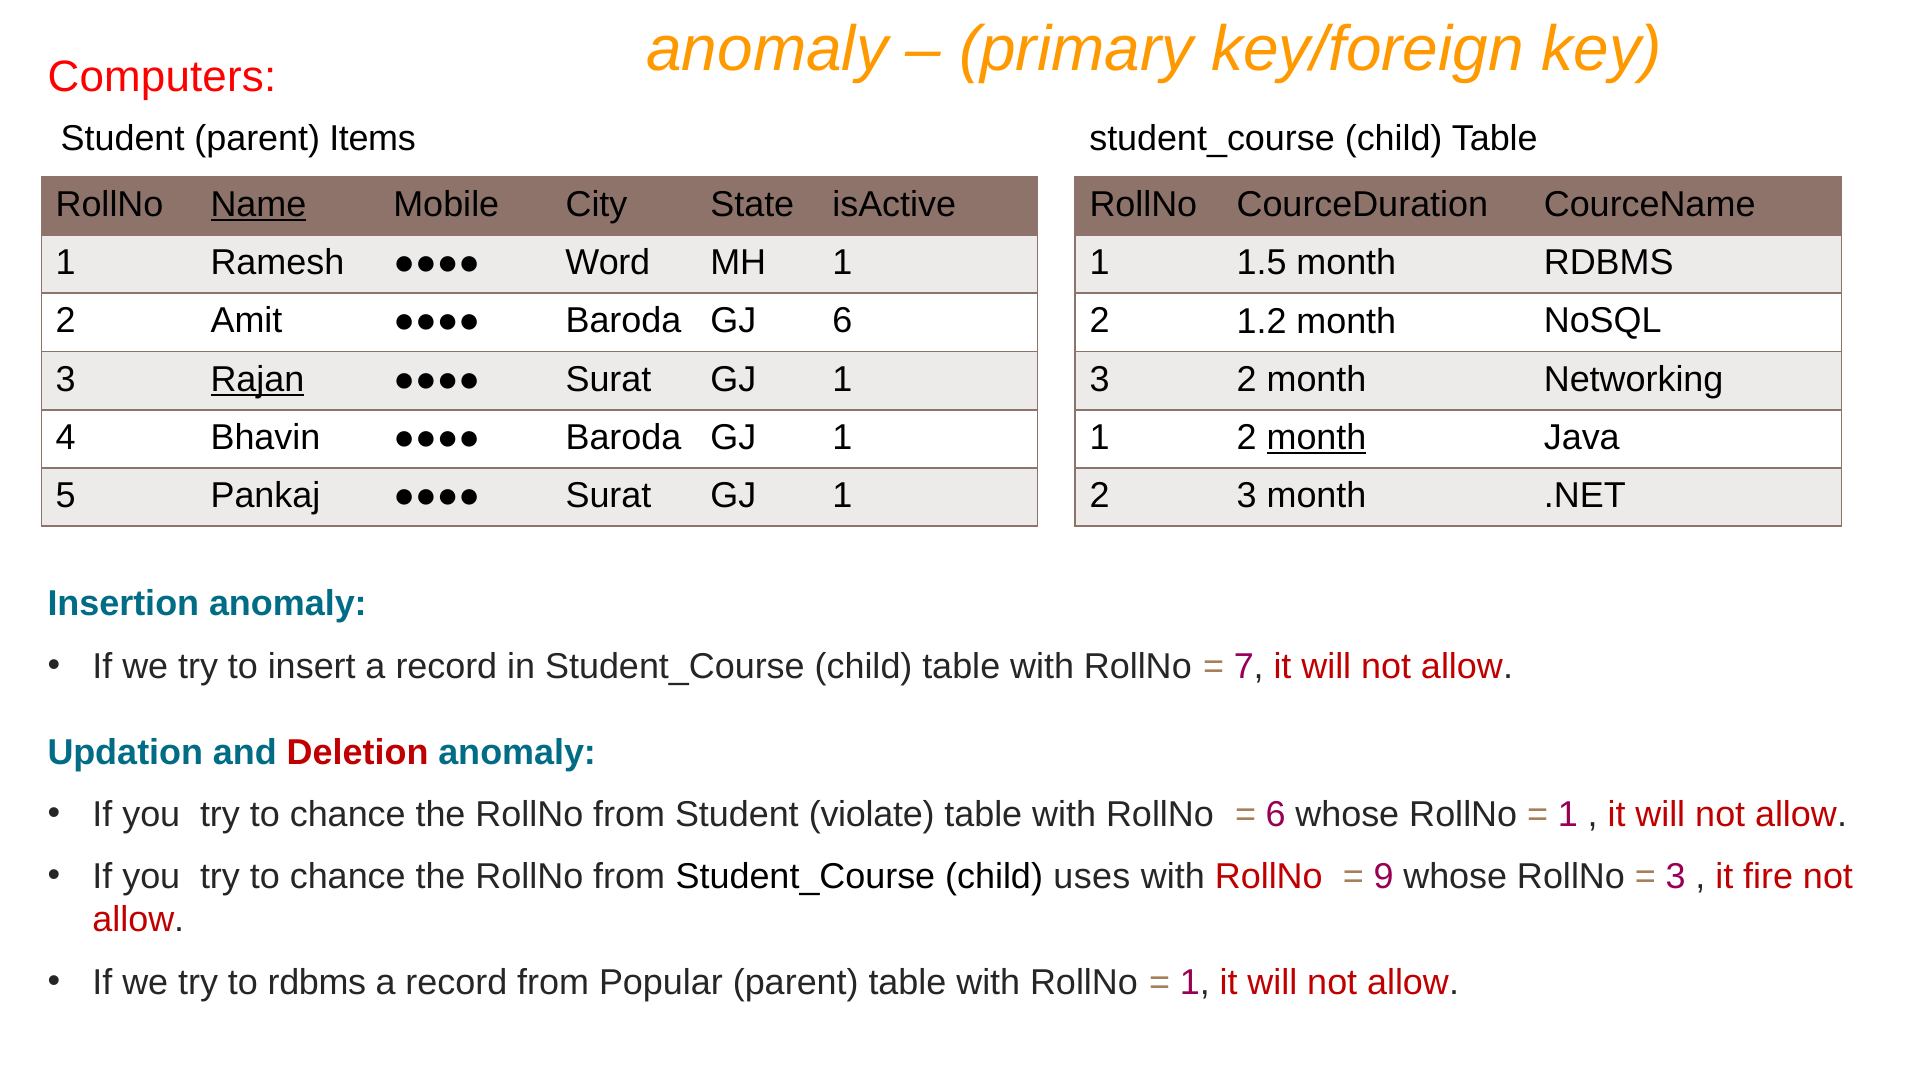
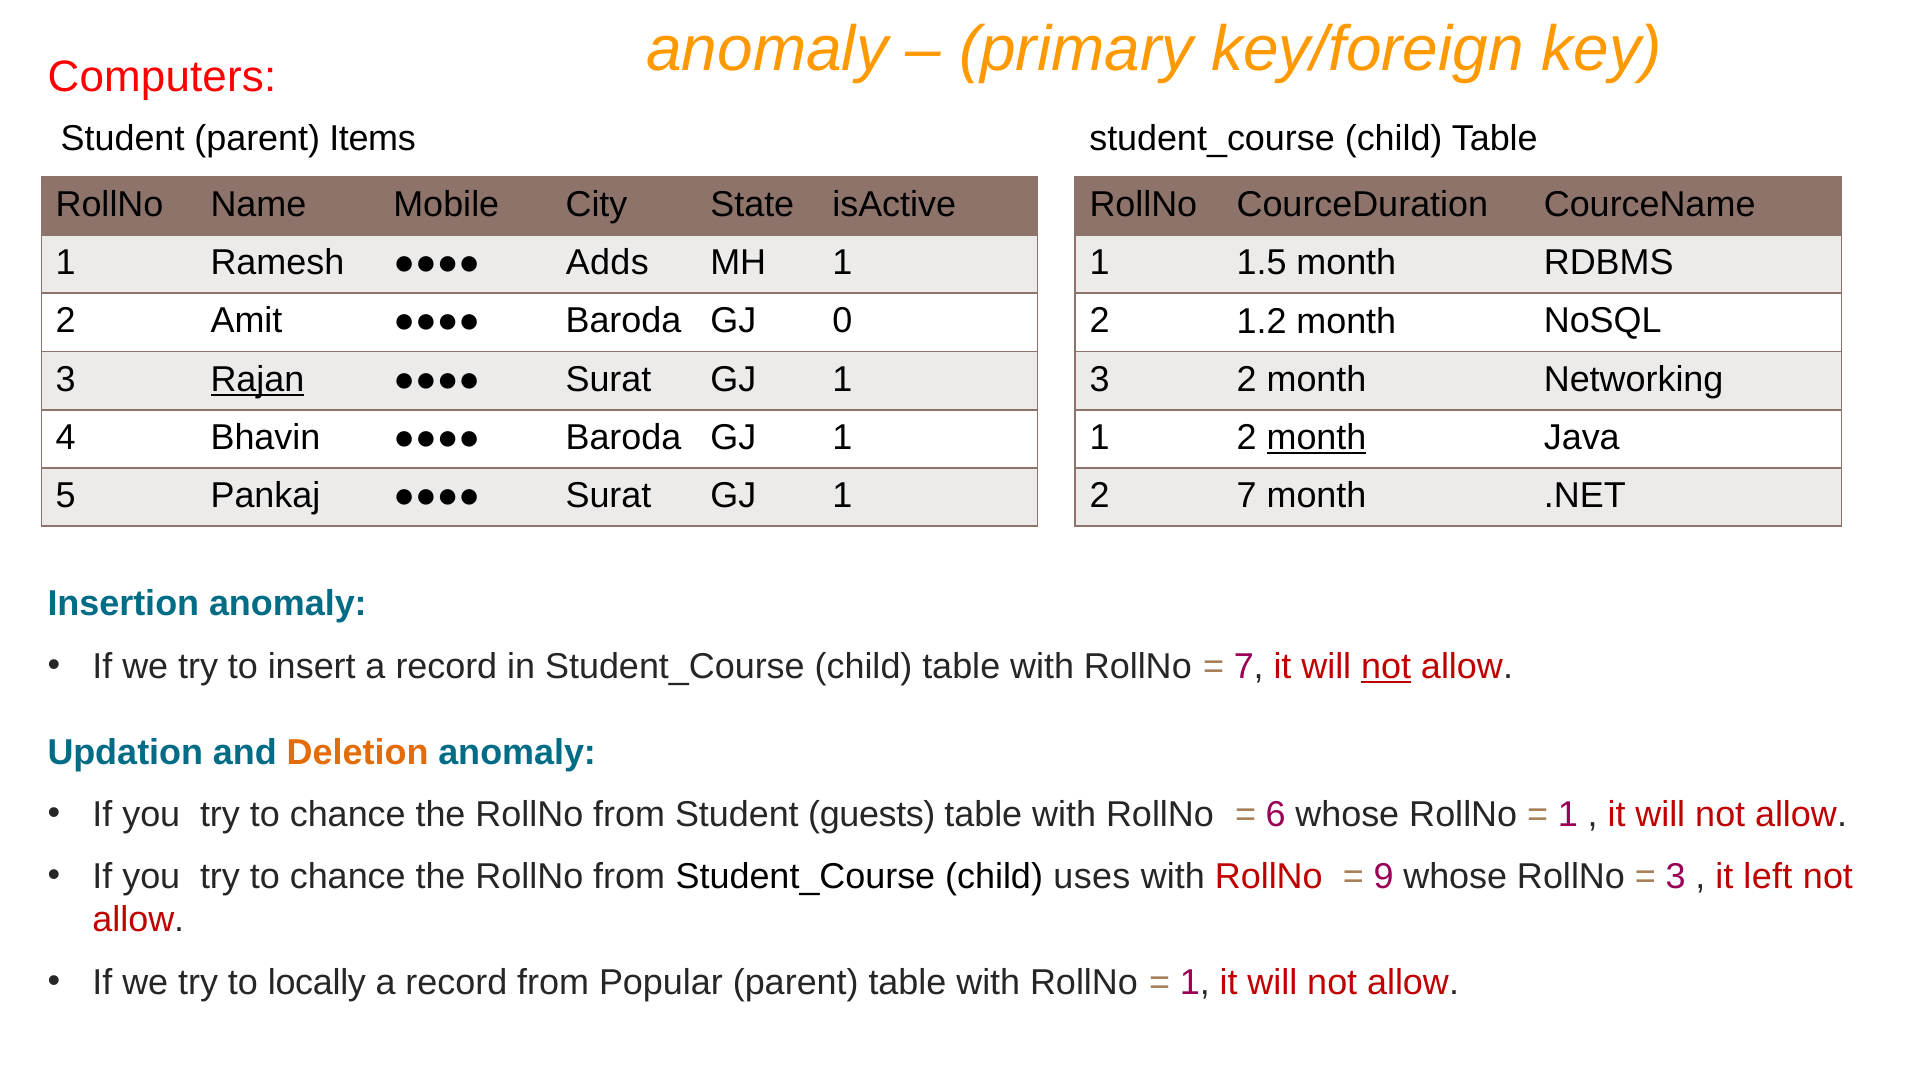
Name underline: present -> none
Word: Word -> Adds
GJ 6: 6 -> 0
2 3: 3 -> 7
not at (1386, 666) underline: none -> present
Deletion colour: red -> orange
violate: violate -> guests
fire: fire -> left
to rdbms: rdbms -> locally
